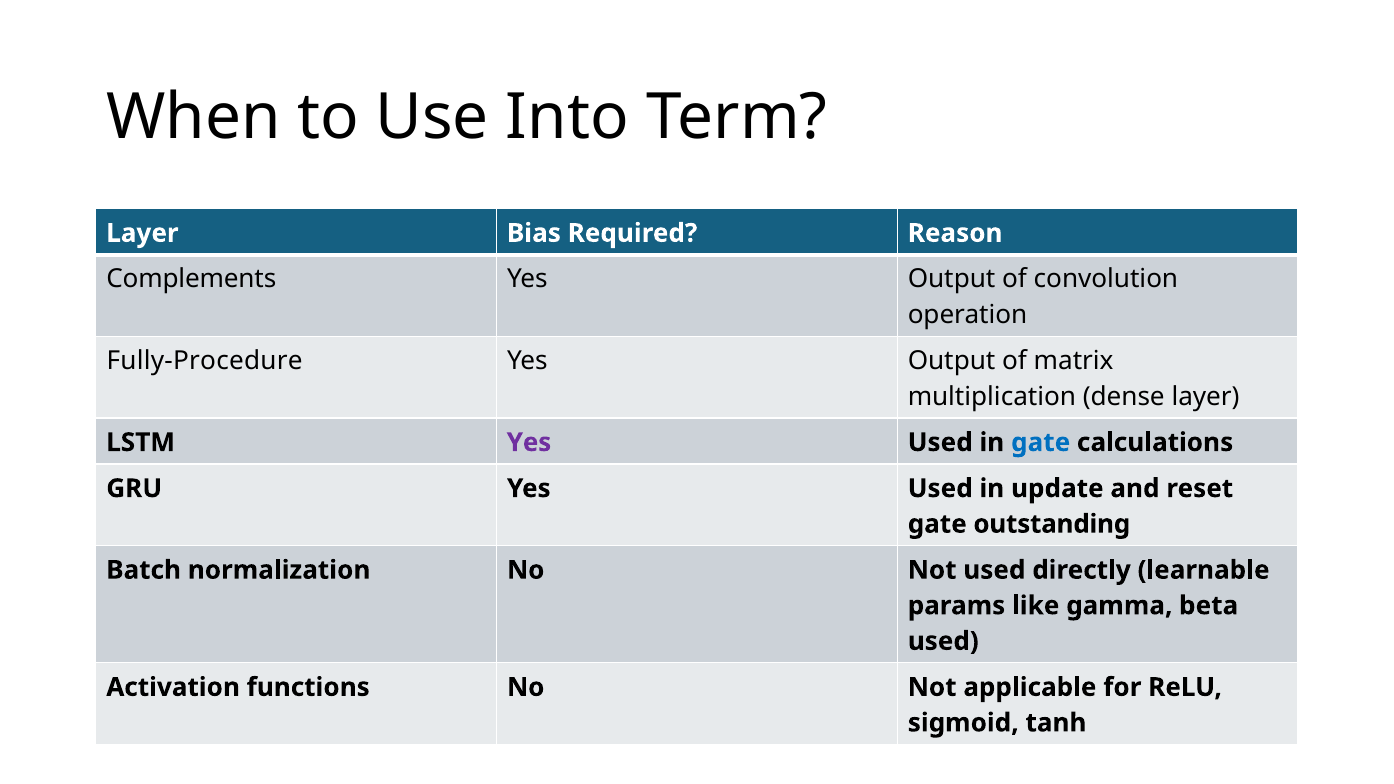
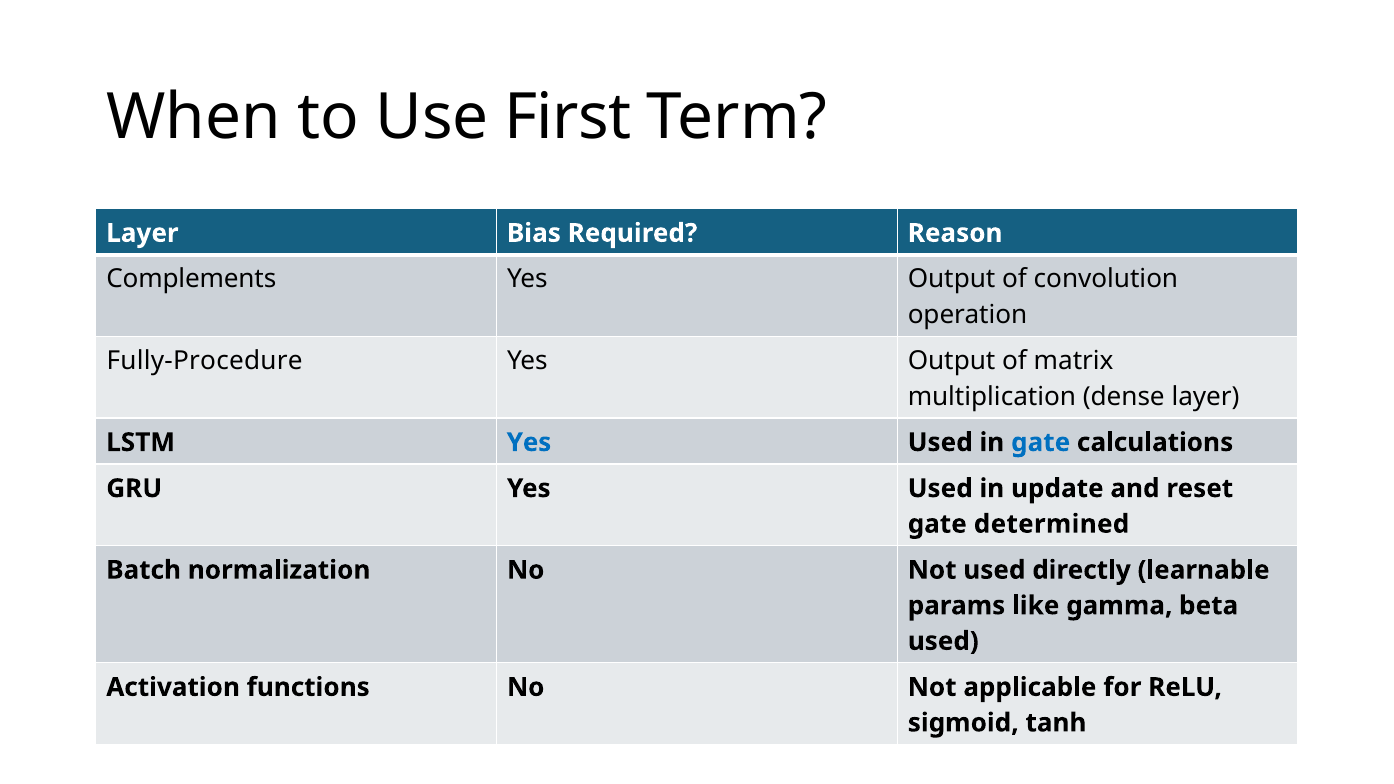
Into: Into -> First
Yes at (529, 442) colour: purple -> blue
outstanding: outstanding -> determined
